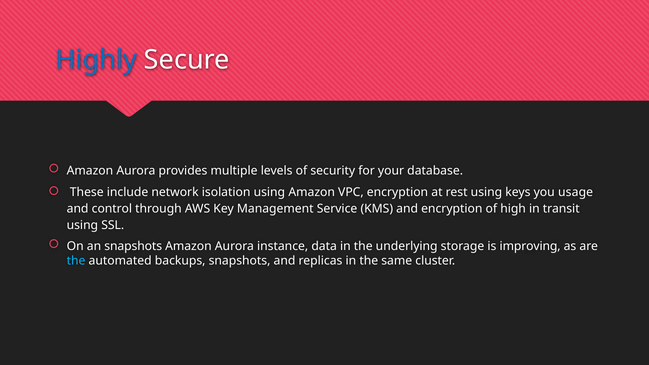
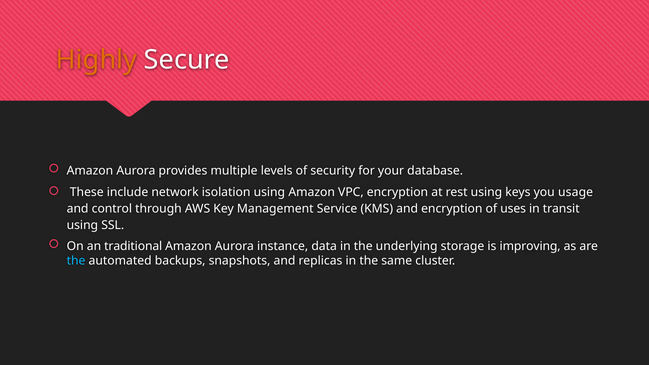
Highly colour: blue -> orange
high: high -> uses
an snapshots: snapshots -> traditional
